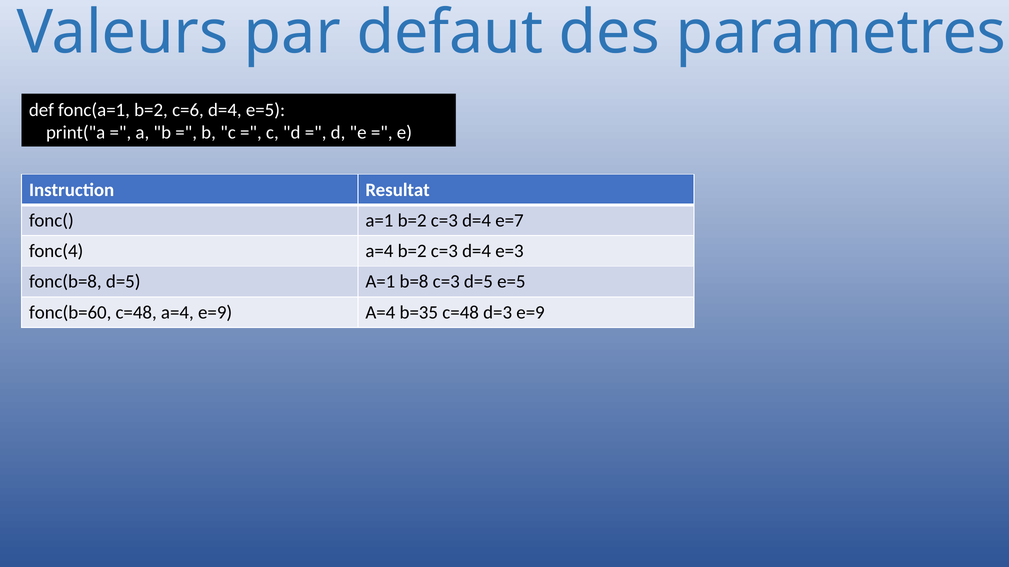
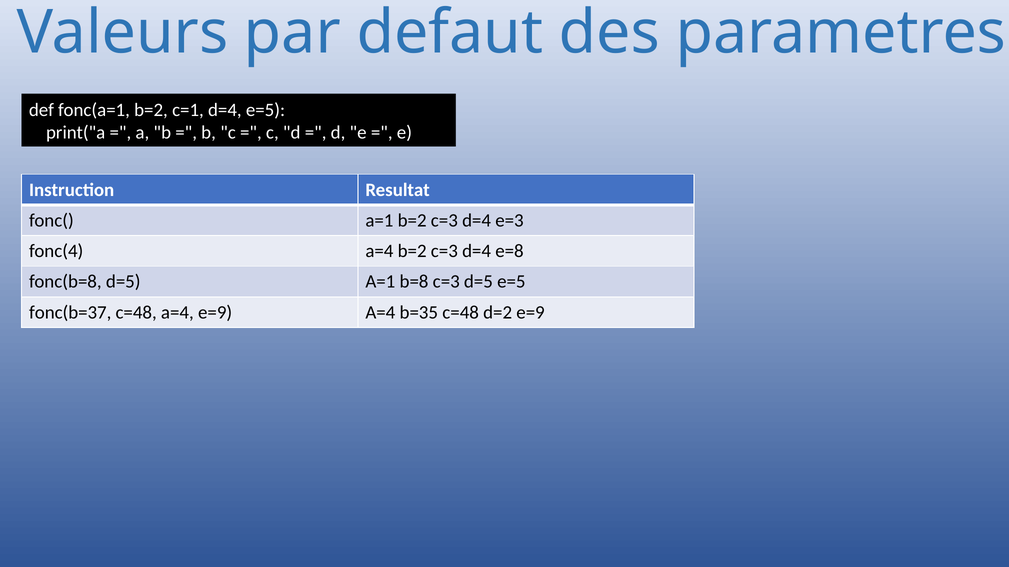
c=6: c=6 -> c=1
e=7: e=7 -> e=3
e=3: e=3 -> e=8
fonc(b=60: fonc(b=60 -> fonc(b=37
d=3: d=3 -> d=2
